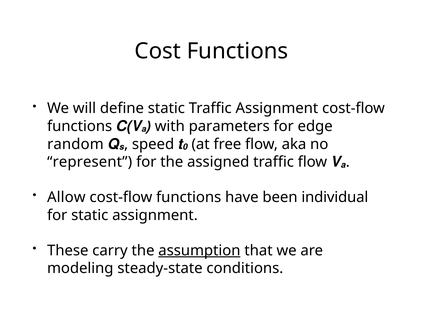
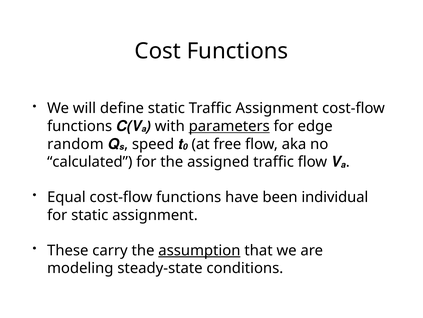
parameters underline: none -> present
represent: represent -> calculated
Allow: Allow -> Equal
